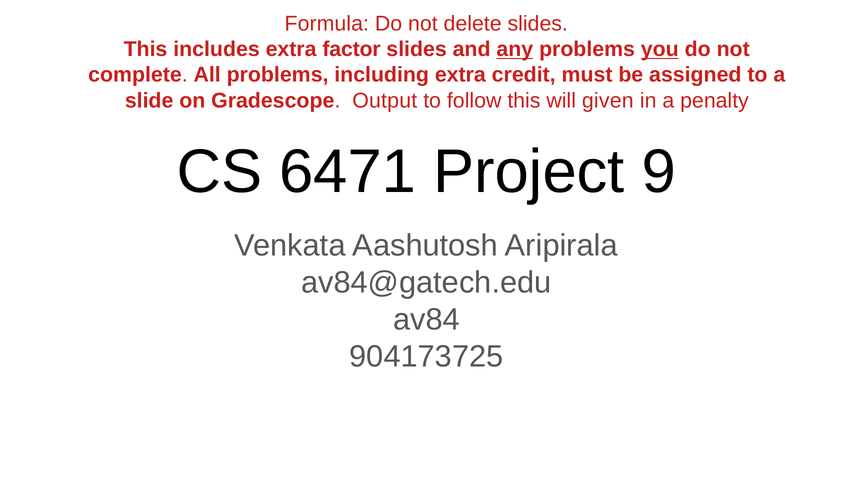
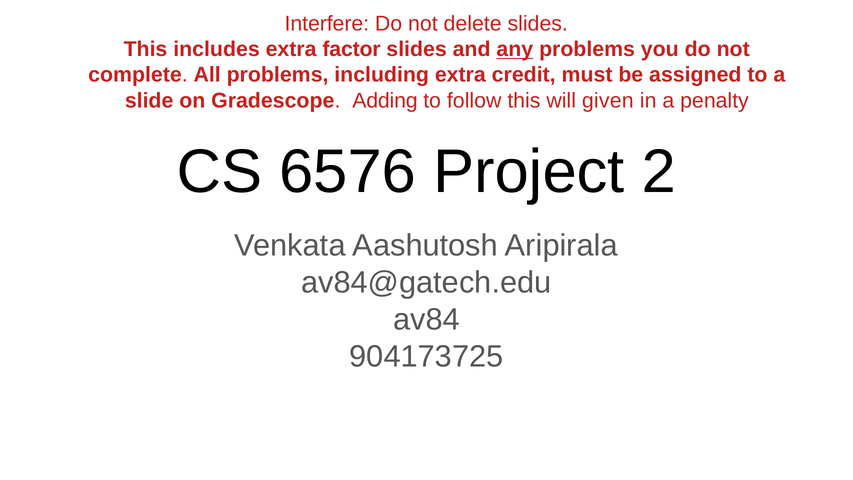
Formula: Formula -> Interfere
you underline: present -> none
Output: Output -> Adding
6471: 6471 -> 6576
9: 9 -> 2
